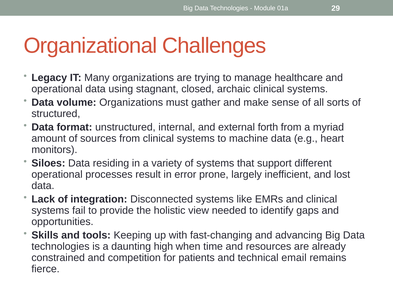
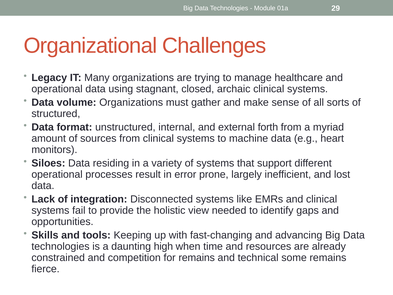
for patients: patients -> remains
email: email -> some
